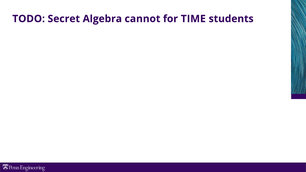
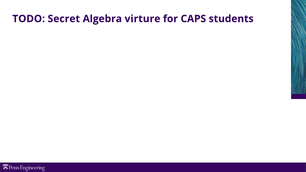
cannot: cannot -> virture
TIME: TIME -> CAPS
